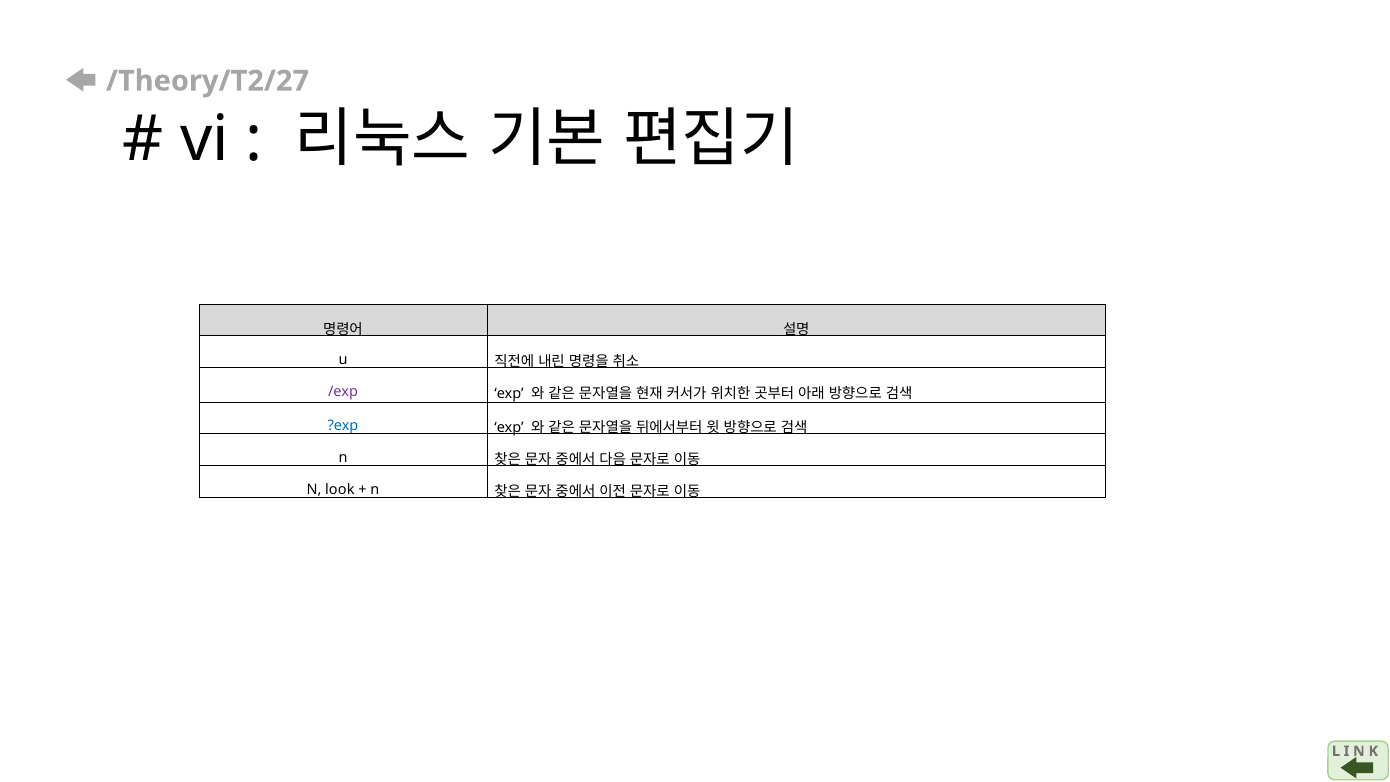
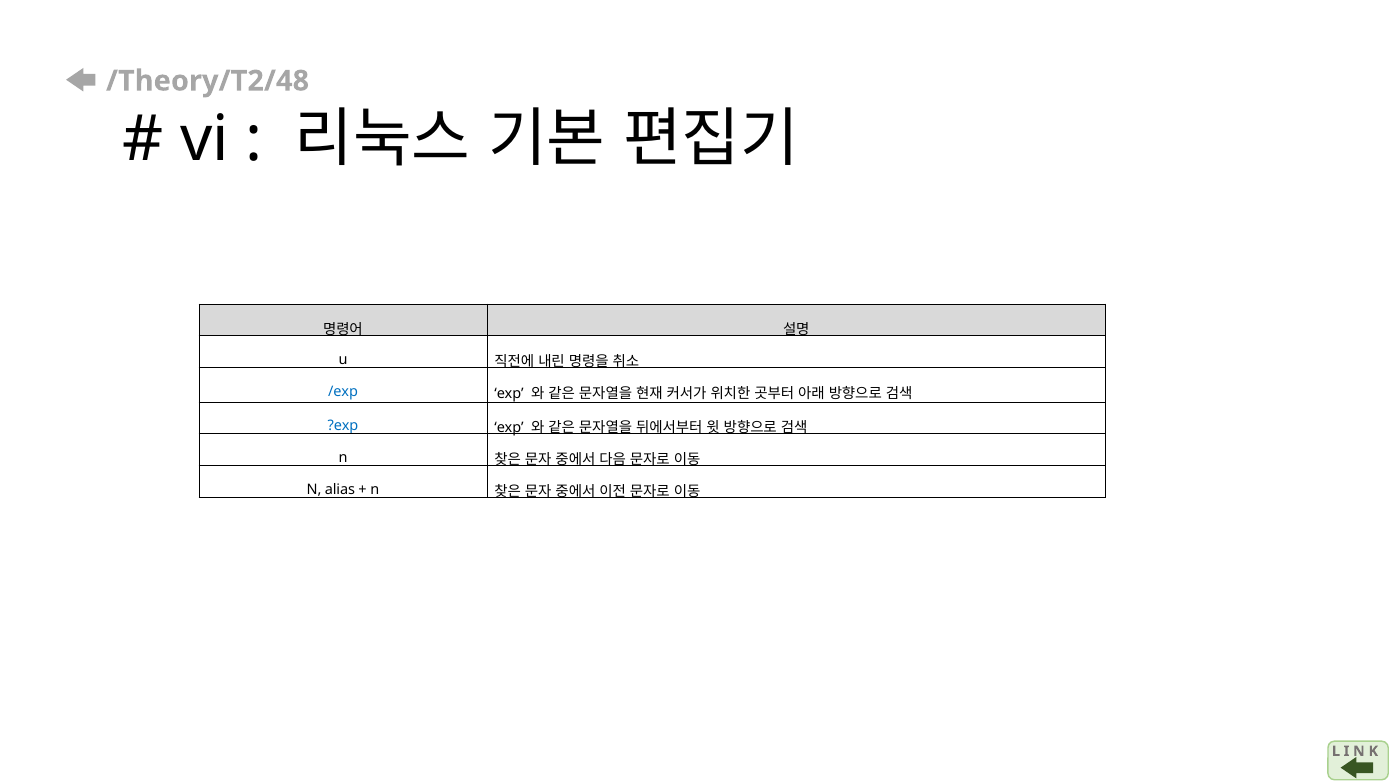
/Theory/T2/27: /Theory/T2/27 -> /Theory/T2/48
/exp colour: purple -> blue
look: look -> alias
